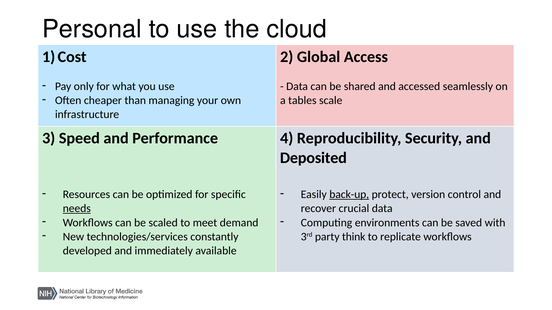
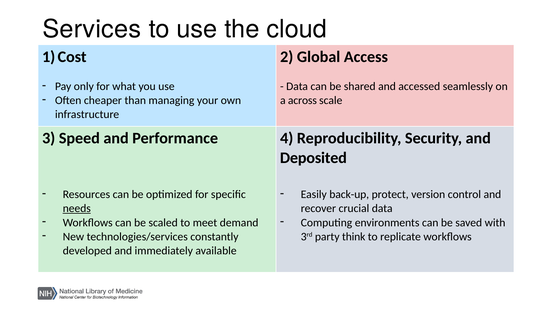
Personal: Personal -> Services
tables: tables -> across
back-up underline: present -> none
